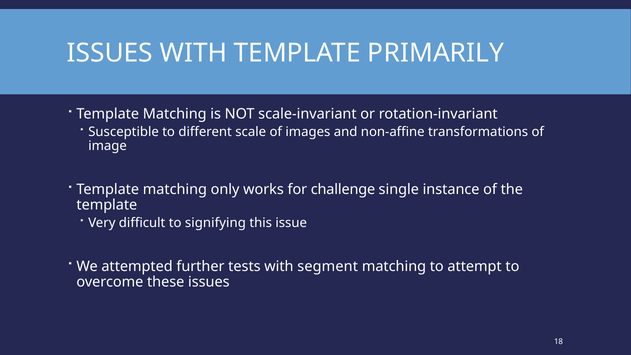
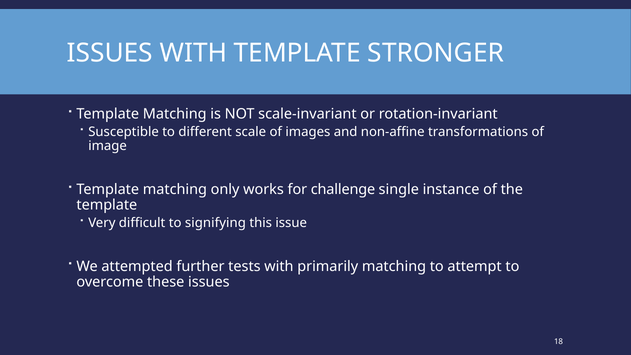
PRIMARILY: PRIMARILY -> STRONGER
segment: segment -> primarily
